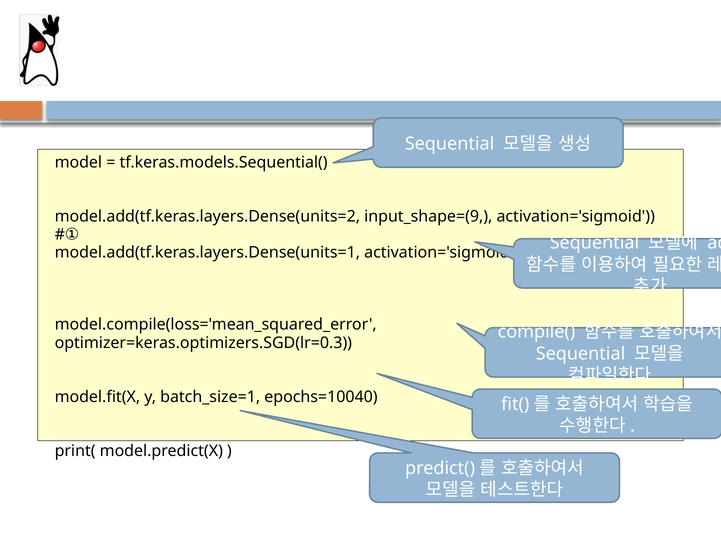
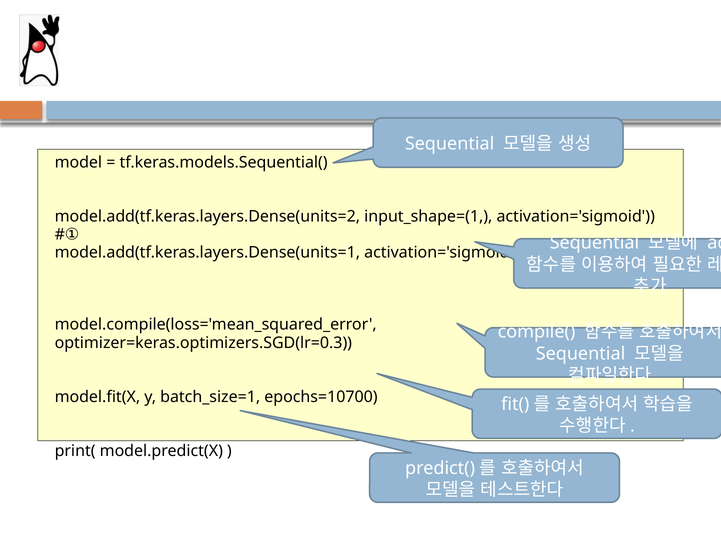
input_shape=(9: input_shape=(9 -> input_shape=(1
epochs=10040: epochs=10040 -> epochs=10700
